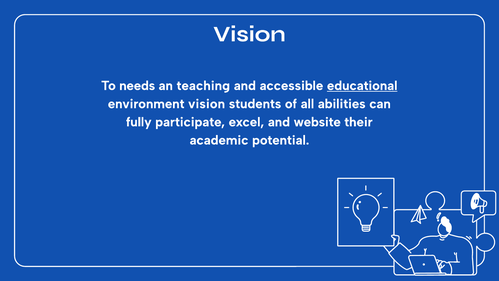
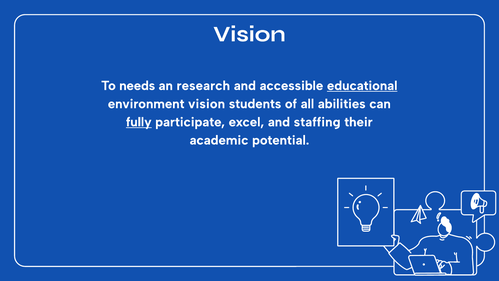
teaching: teaching -> research
fully underline: none -> present
website: website -> staffing
